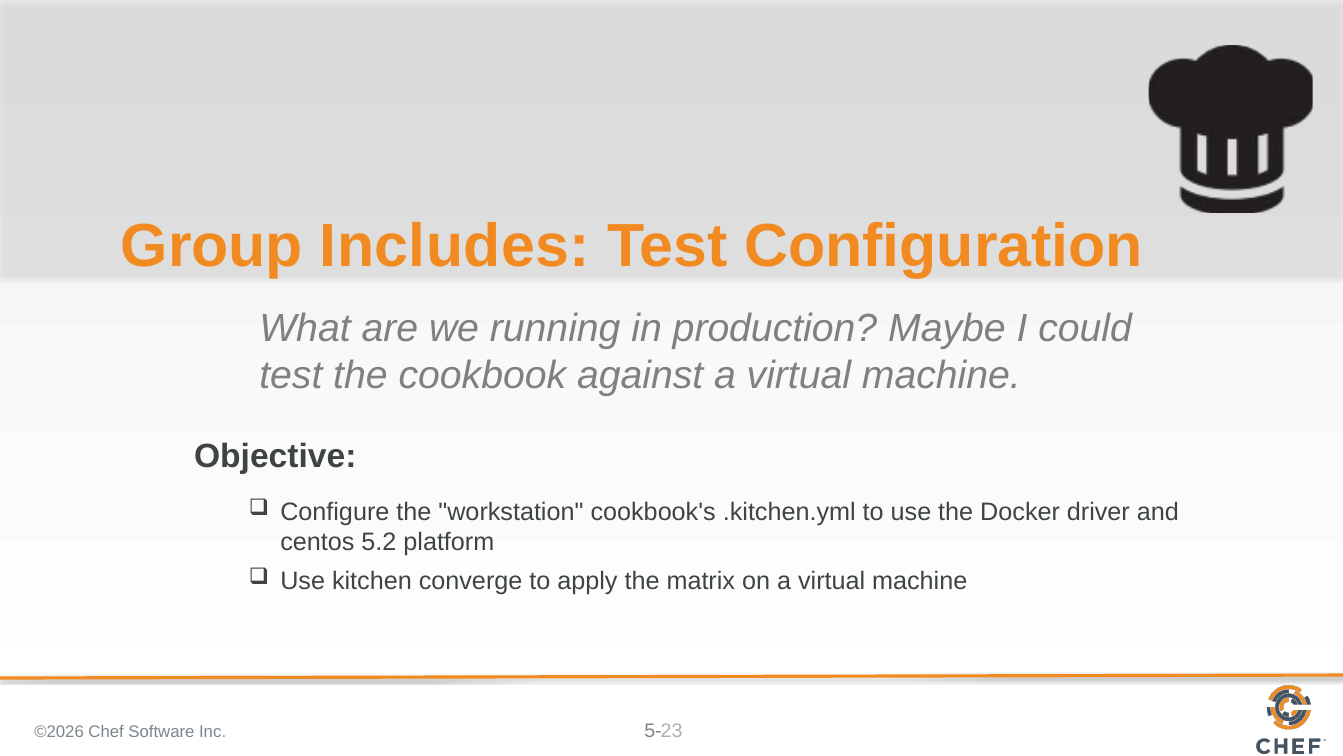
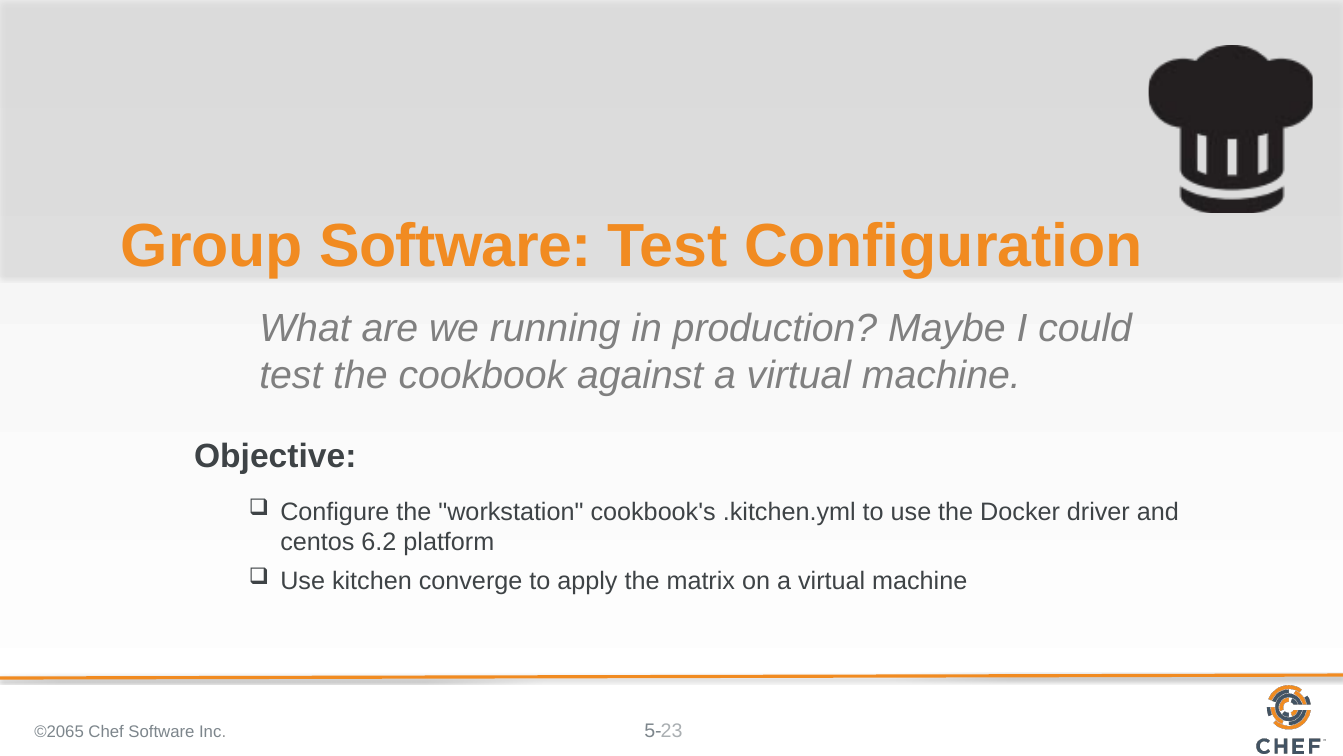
Group Includes: Includes -> Software
5.2: 5.2 -> 6.2
©2026: ©2026 -> ©2065
